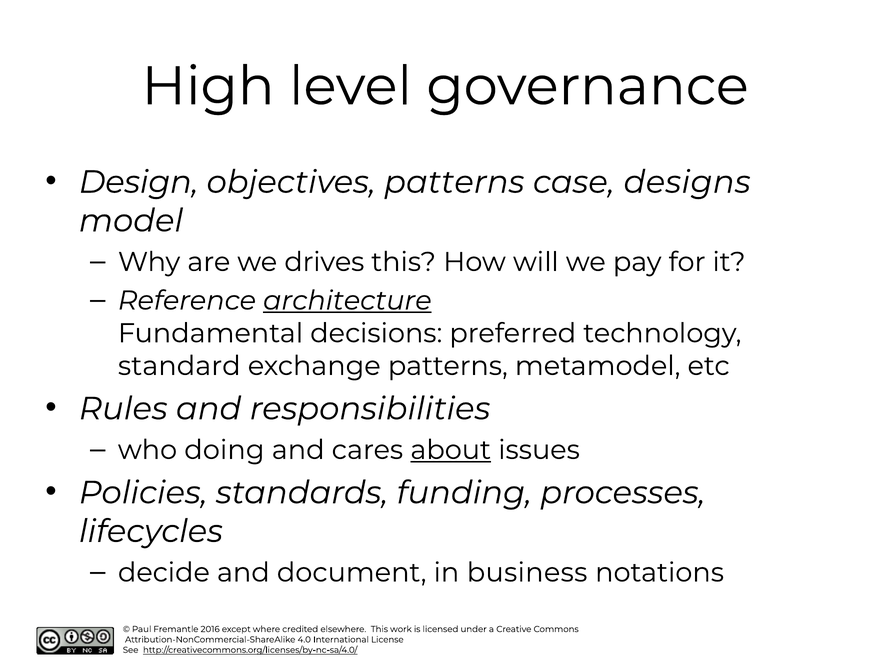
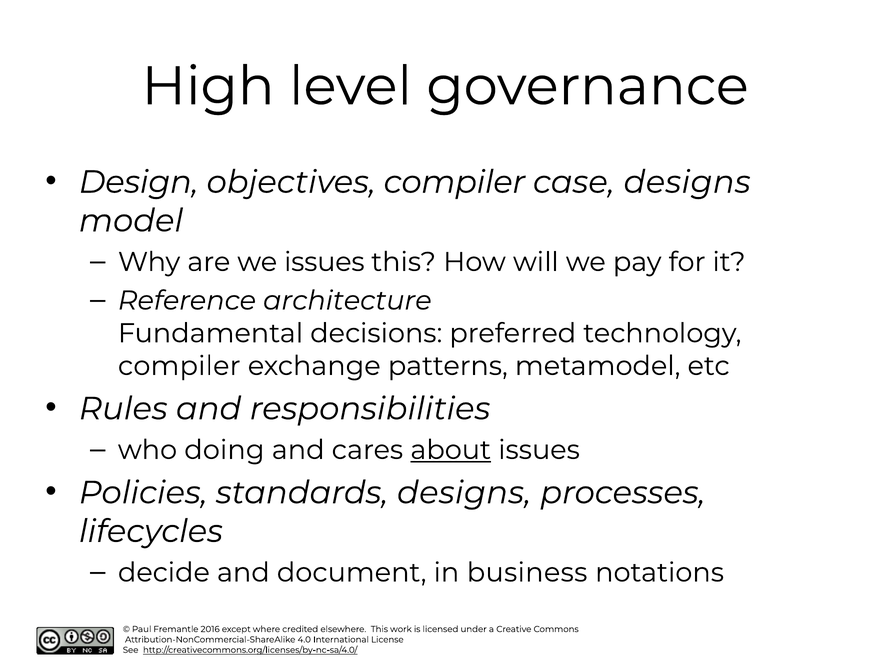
objectives patterns: patterns -> compiler
we drives: drives -> issues
architecture underline: present -> none
standard at (179, 366): standard -> compiler
standards funding: funding -> designs
